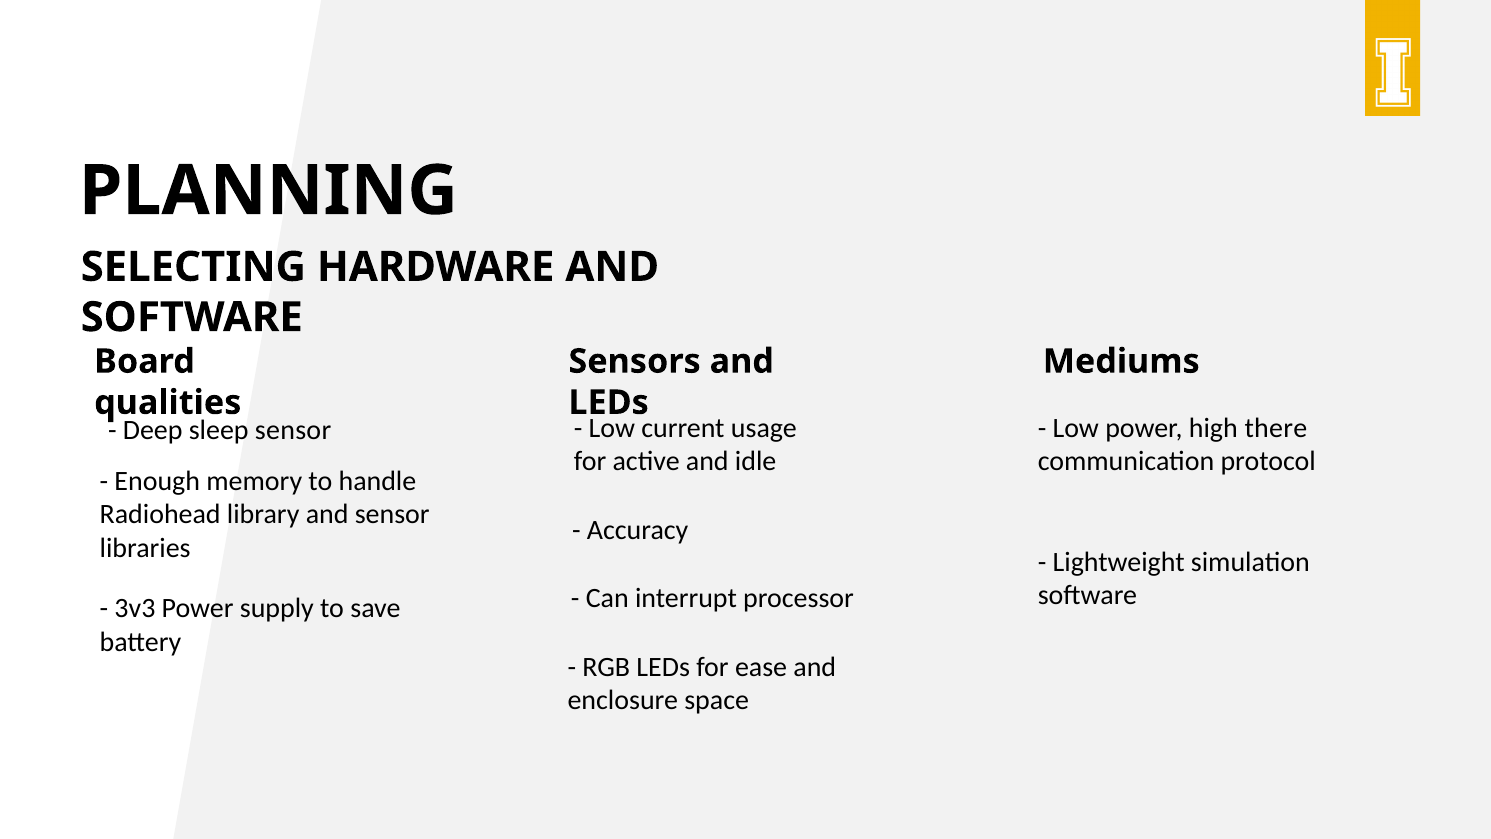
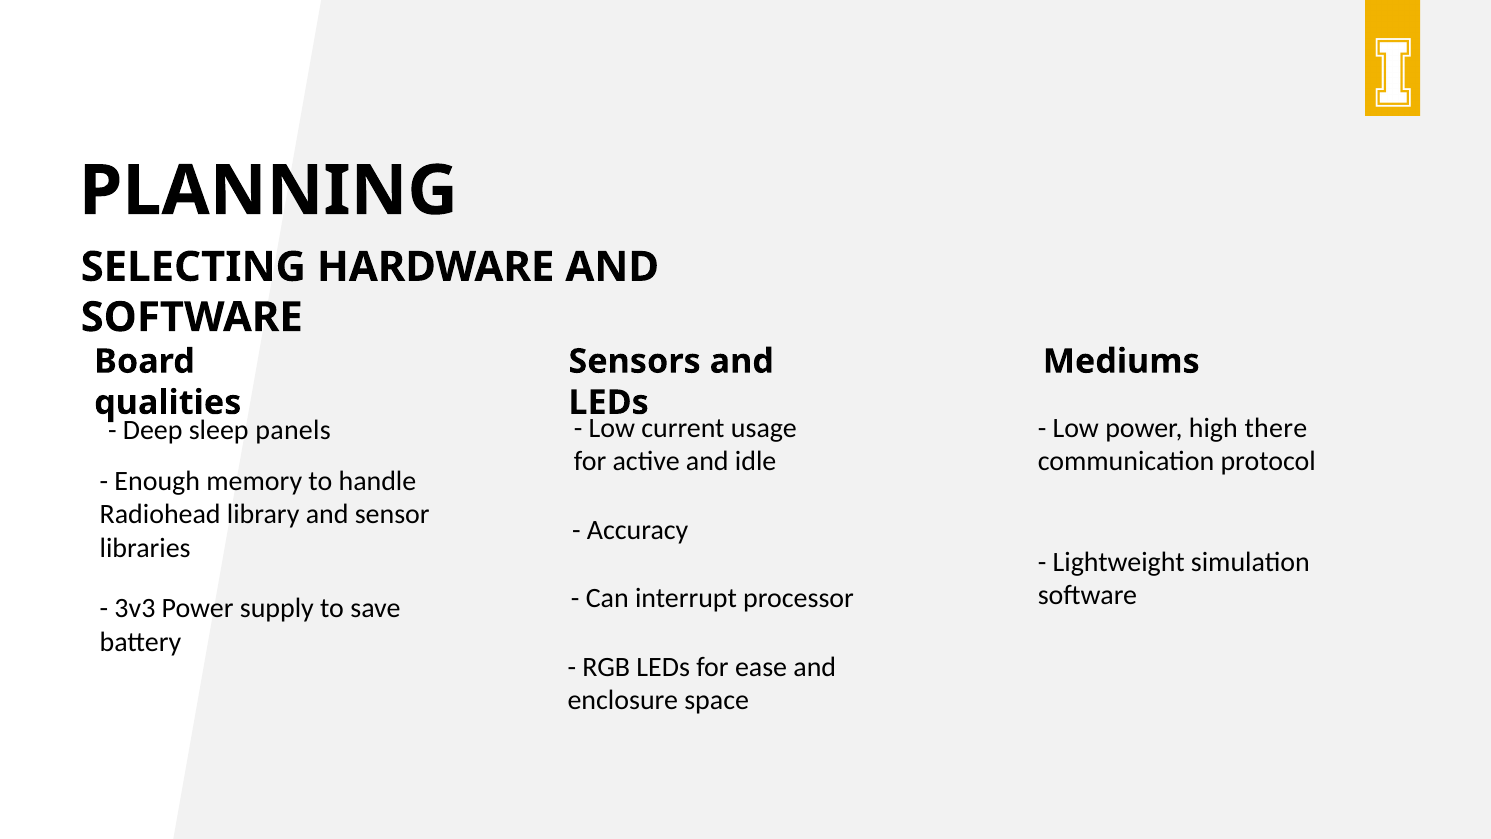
sensor at (293, 430): sensor -> panels
